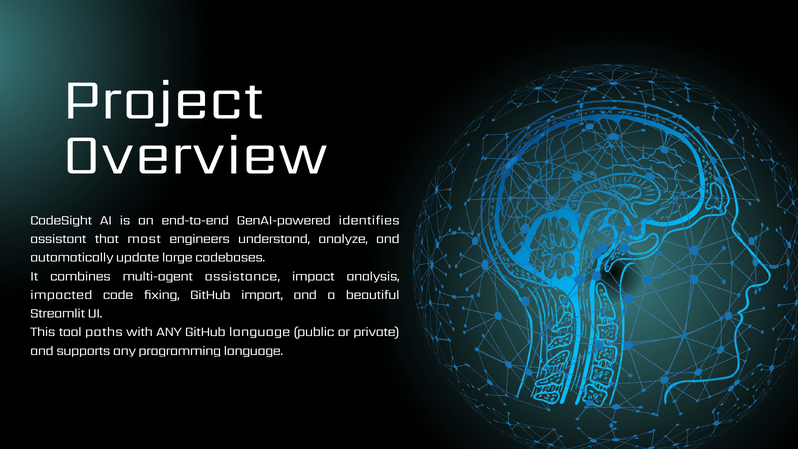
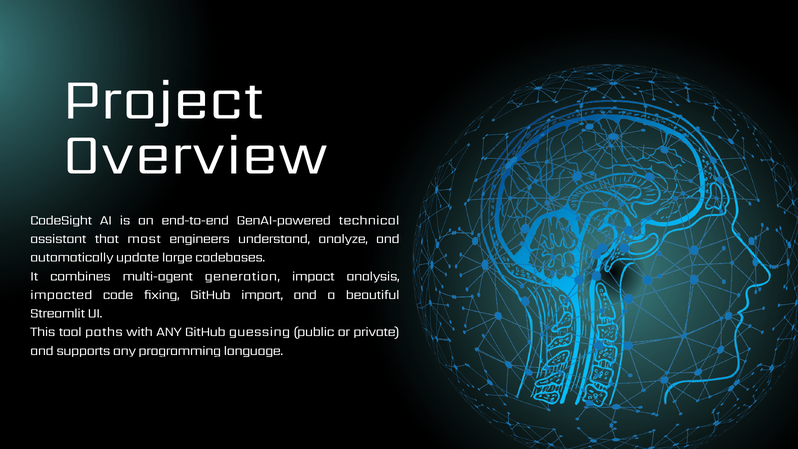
identifies: identifies -> technical
assistance: assistance -> generation
GitHub language: language -> guessing
